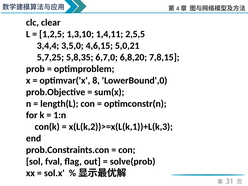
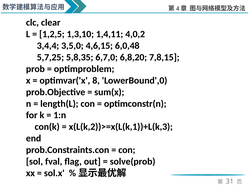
2,5,5: 2,5,5 -> 4,0,2
5,0,21: 5,0,21 -> 6,0,48
